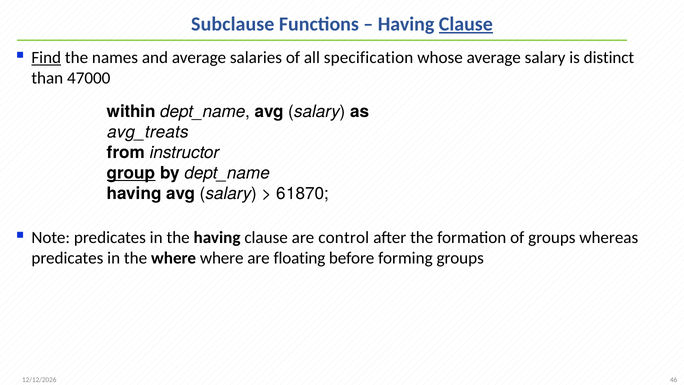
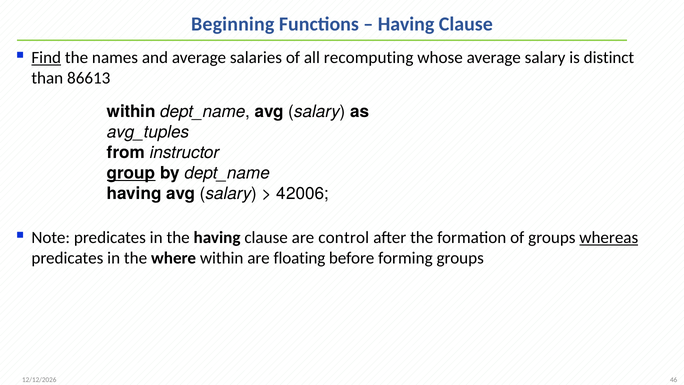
Subclause: Subclause -> Beginning
Clause at (466, 24) underline: present -> none
specification: specification -> recomputing
47000: 47000 -> 86613
avg_treats: avg_treats -> avg_tuples
61870: 61870 -> 42006
whereas underline: none -> present
where where: where -> within
